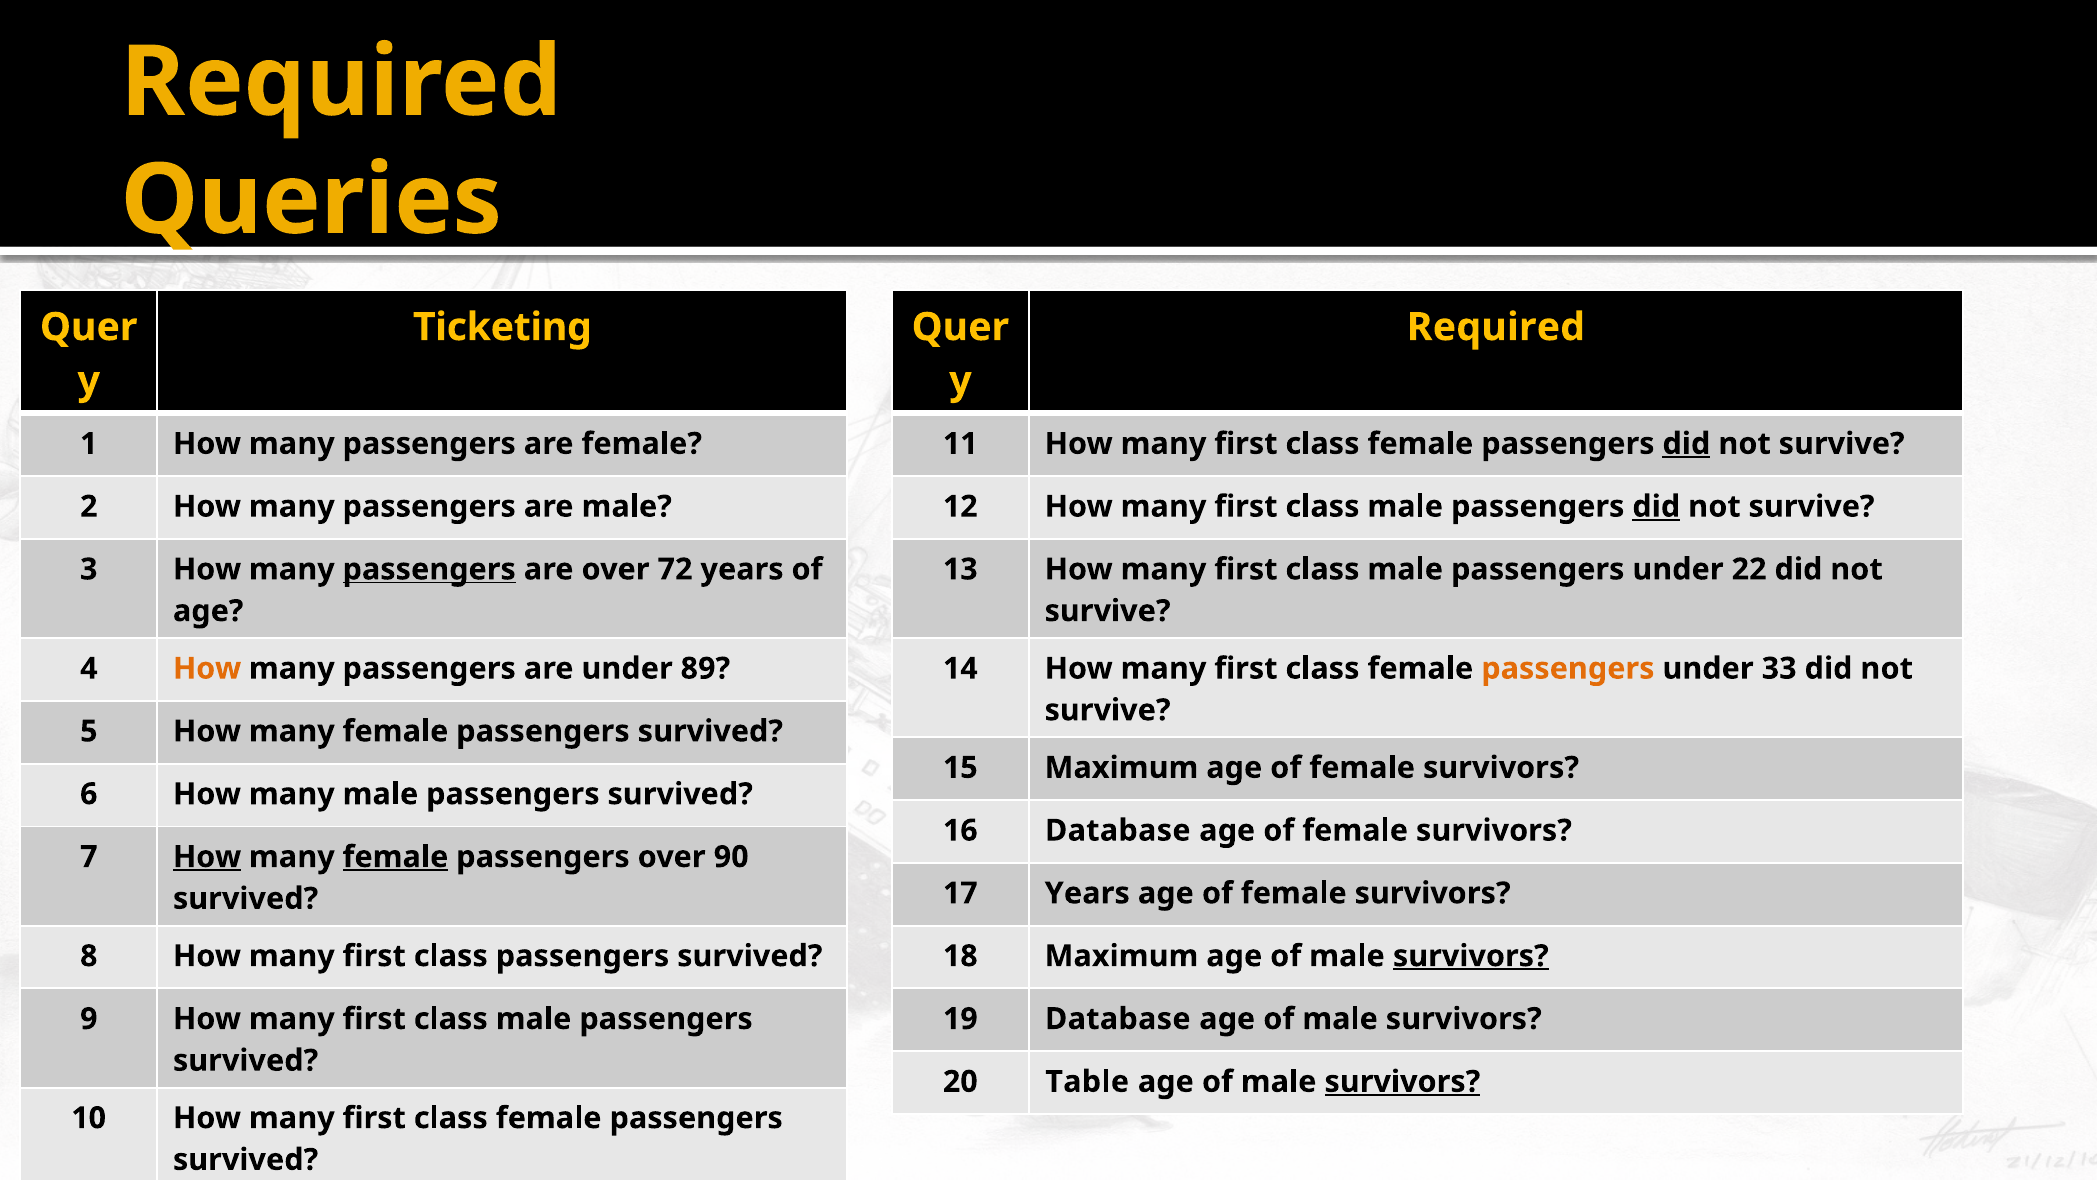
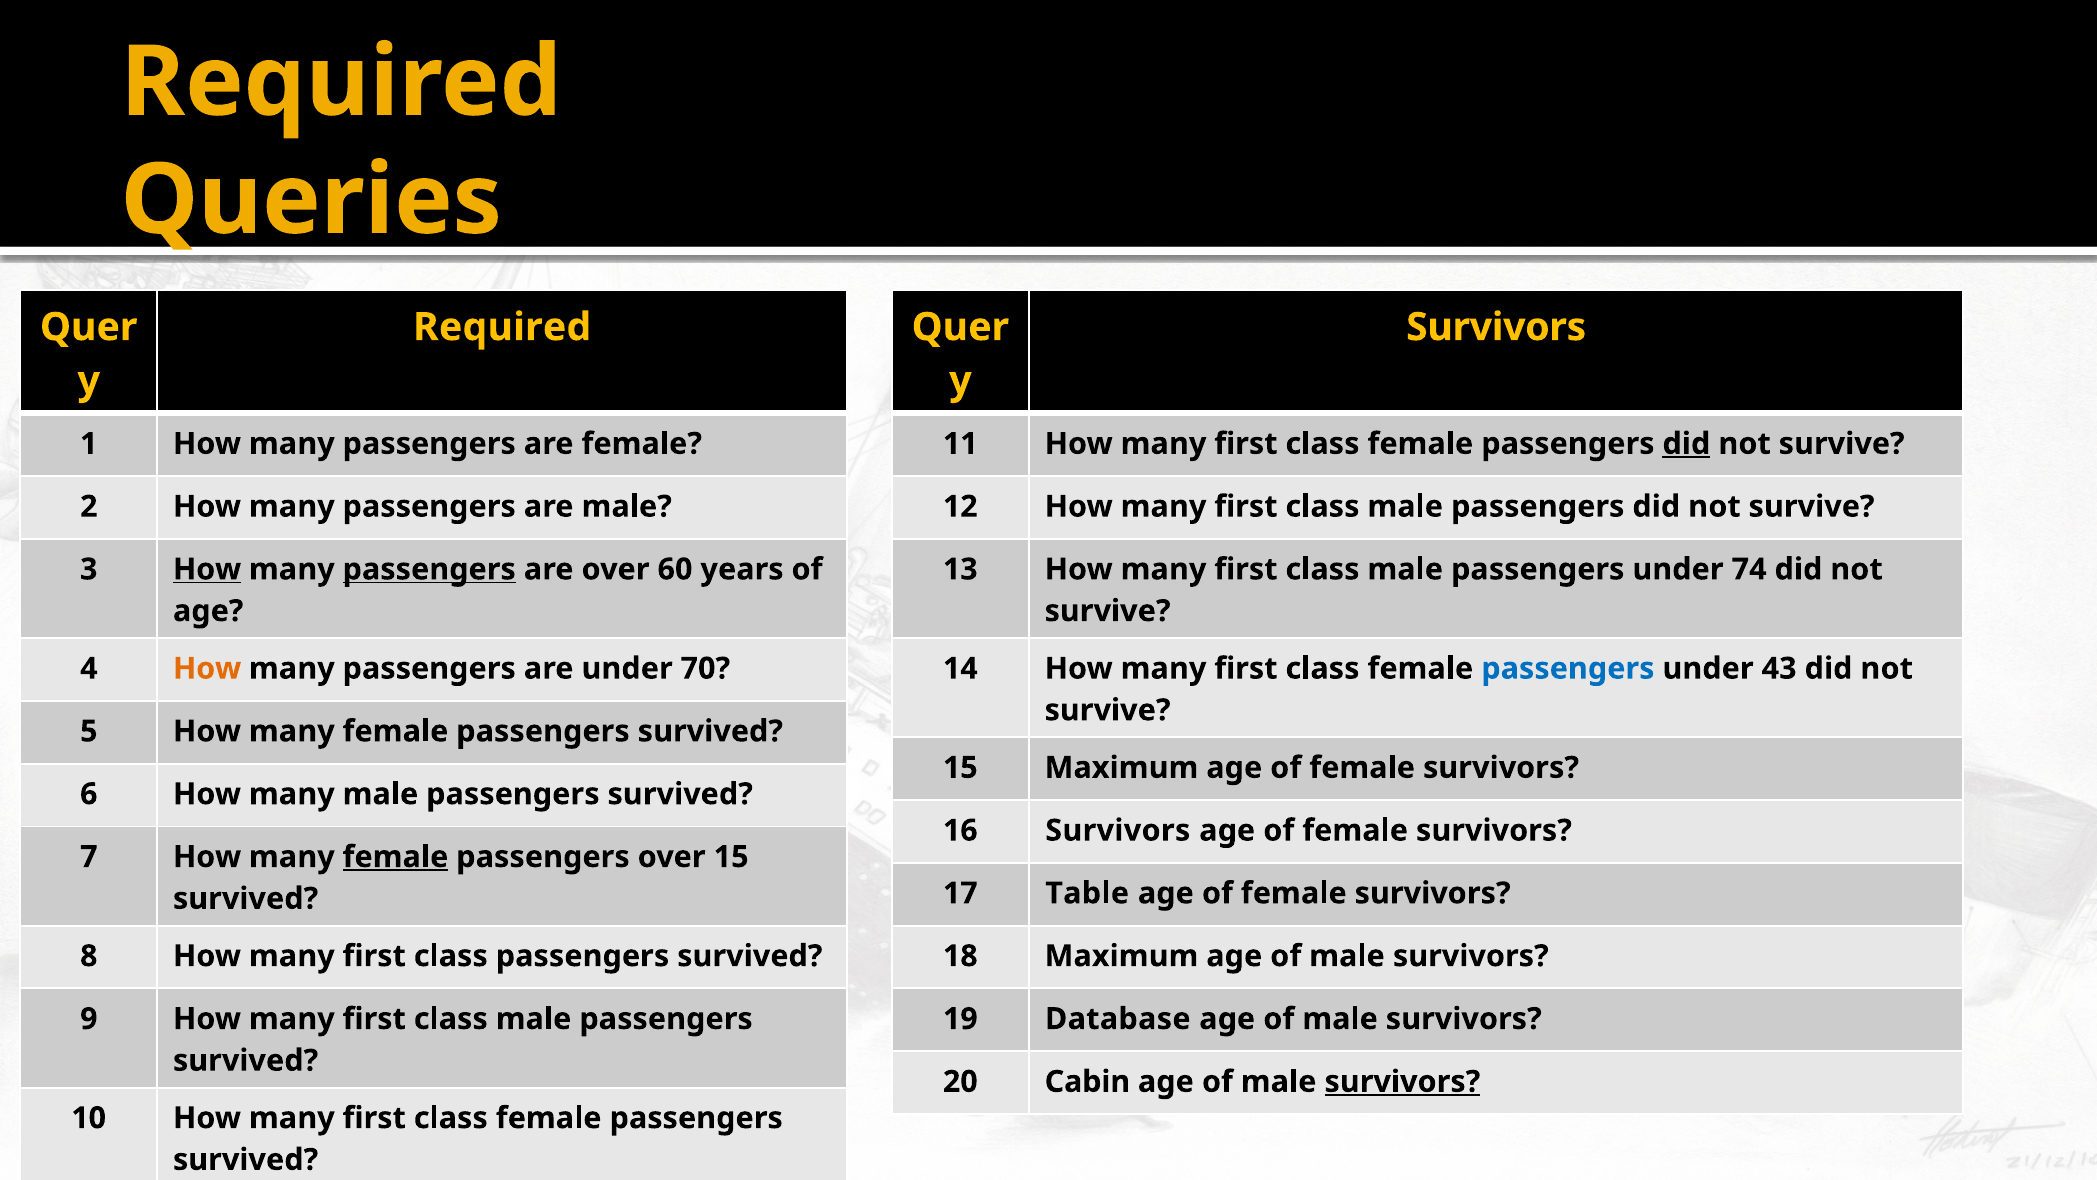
Ticketing at (502, 327): Ticketing -> Required
Required at (1496, 327): Required -> Survivors
did at (1656, 506) underline: present -> none
How at (207, 569) underline: none -> present
72: 72 -> 60
22: 22 -> 74
89: 89 -> 70
passengers at (1568, 668) colour: orange -> blue
33: 33 -> 43
16 Database: Database -> Survivors
How at (207, 857) underline: present -> none
over 90: 90 -> 15
17 Years: Years -> Table
survivors at (1471, 956) underline: present -> none
Table: Table -> Cabin
